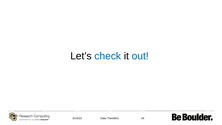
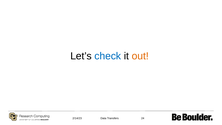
out colour: blue -> orange
